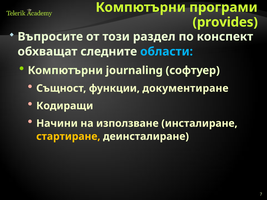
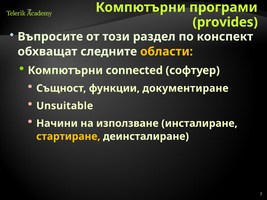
области colour: light blue -> yellow
journaling: journaling -> connected
Кодиращи: Кодиращи -> Unsuitable
